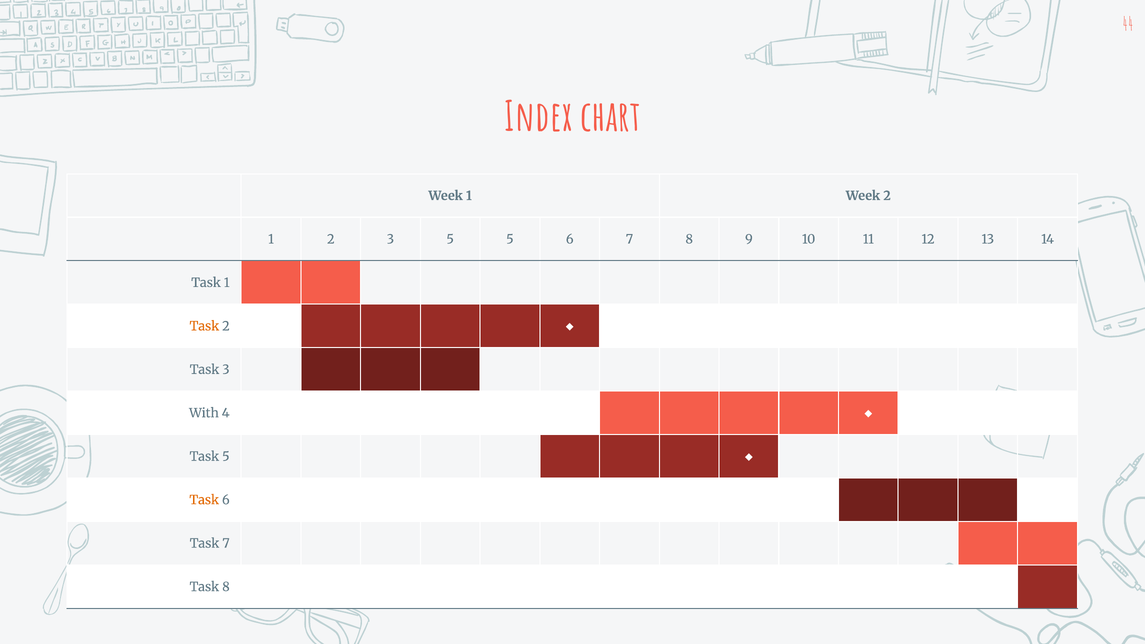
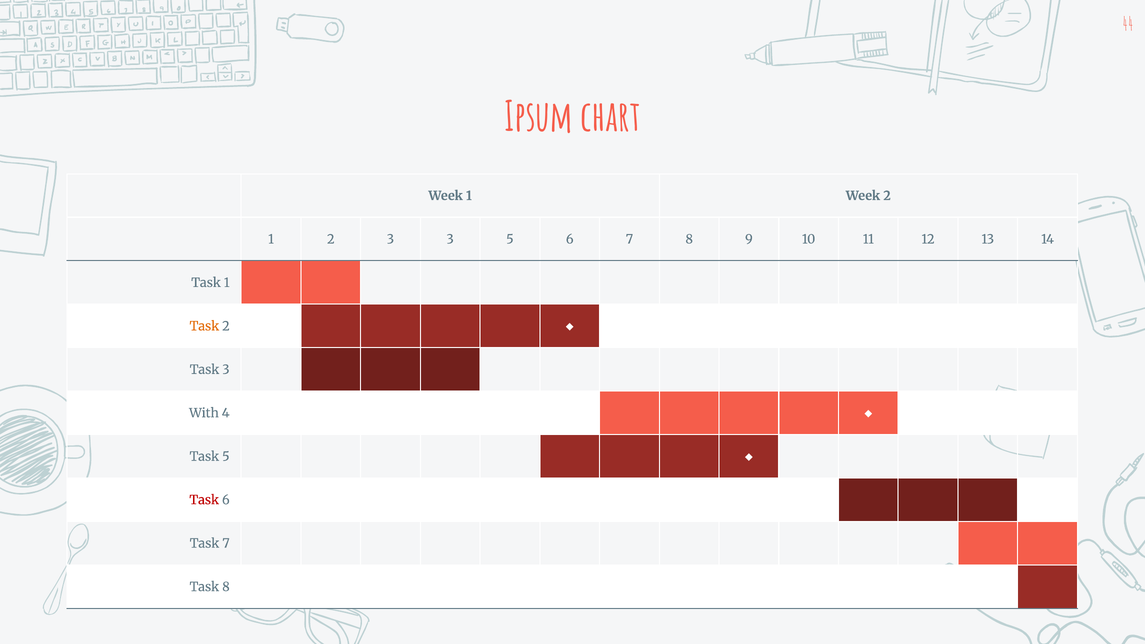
Index: Index -> Ipsum
3 5: 5 -> 3
Task at (204, 500) colour: orange -> red
